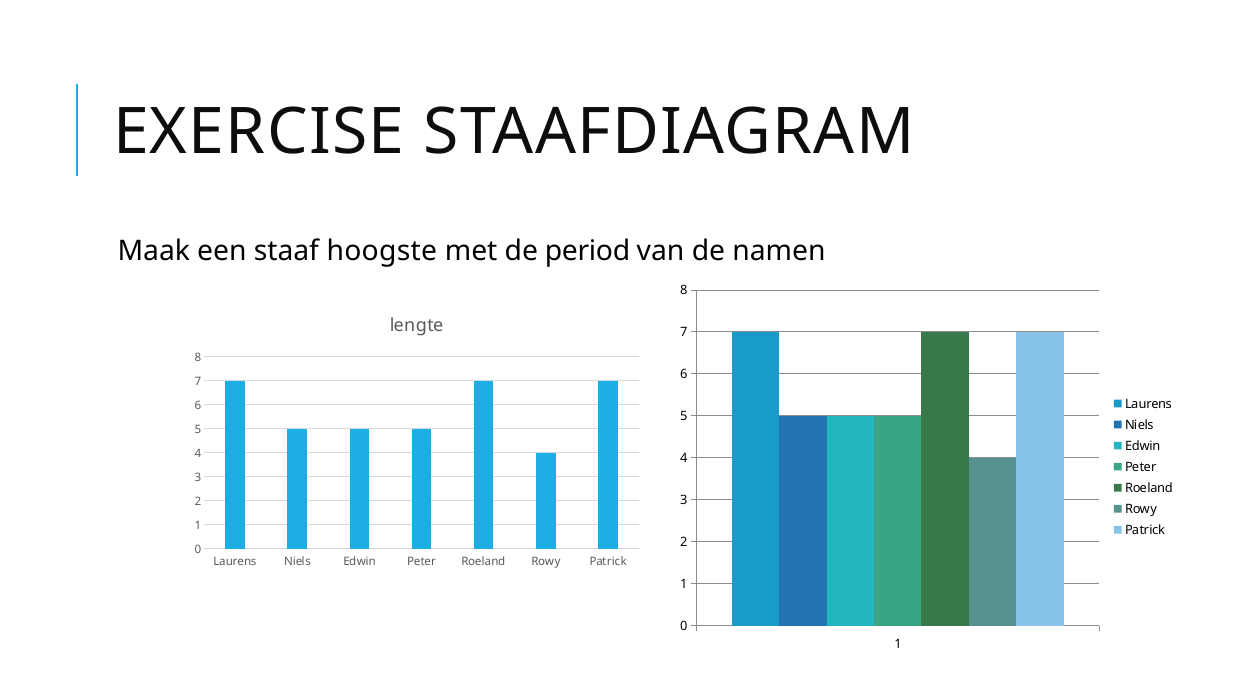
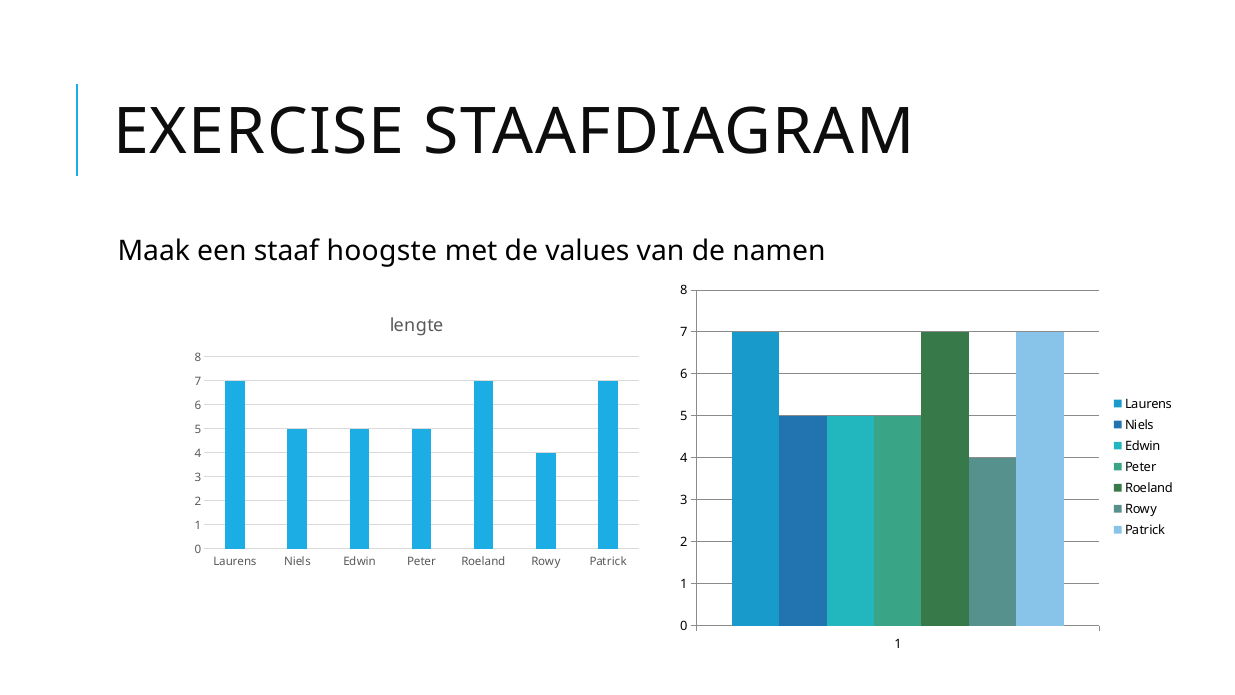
period: period -> values
